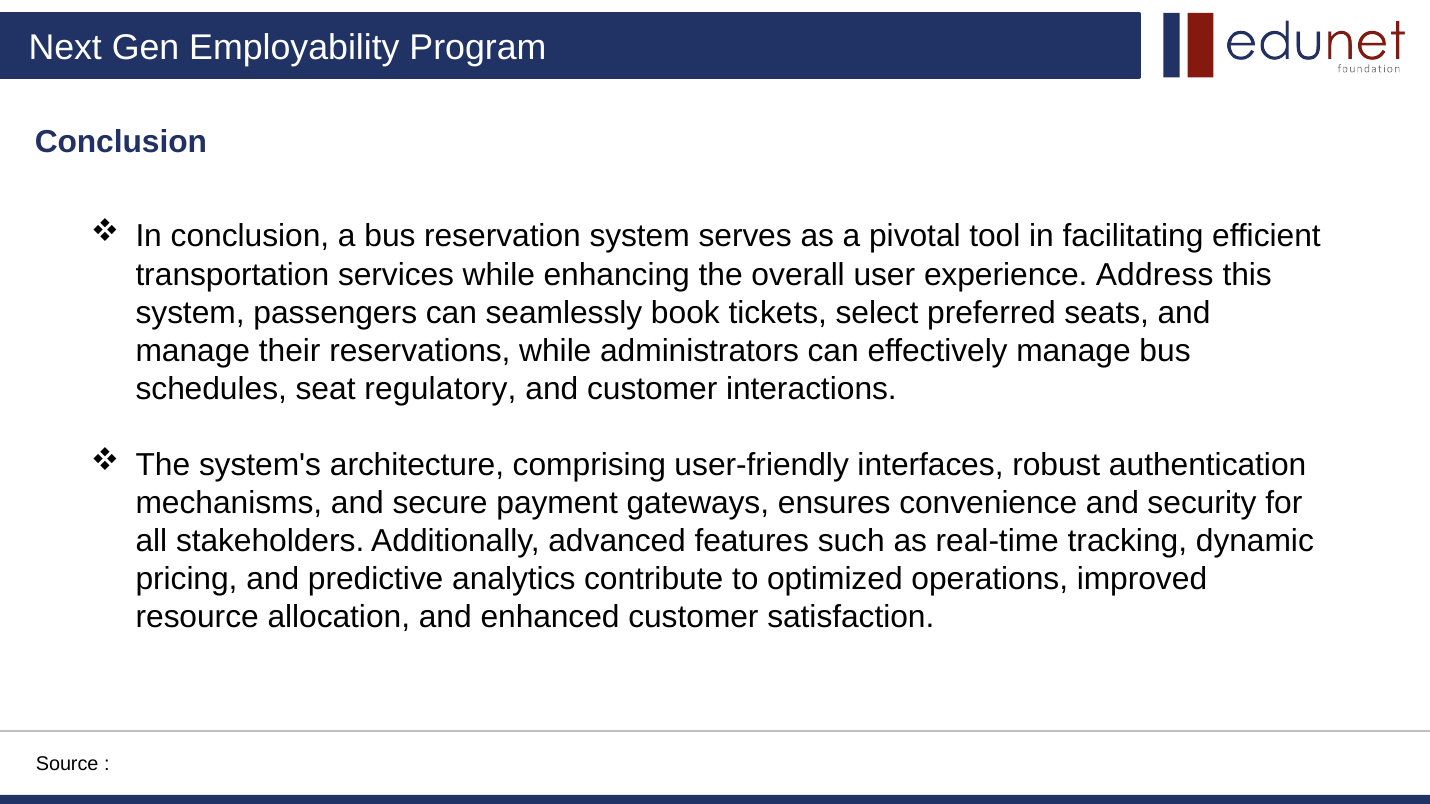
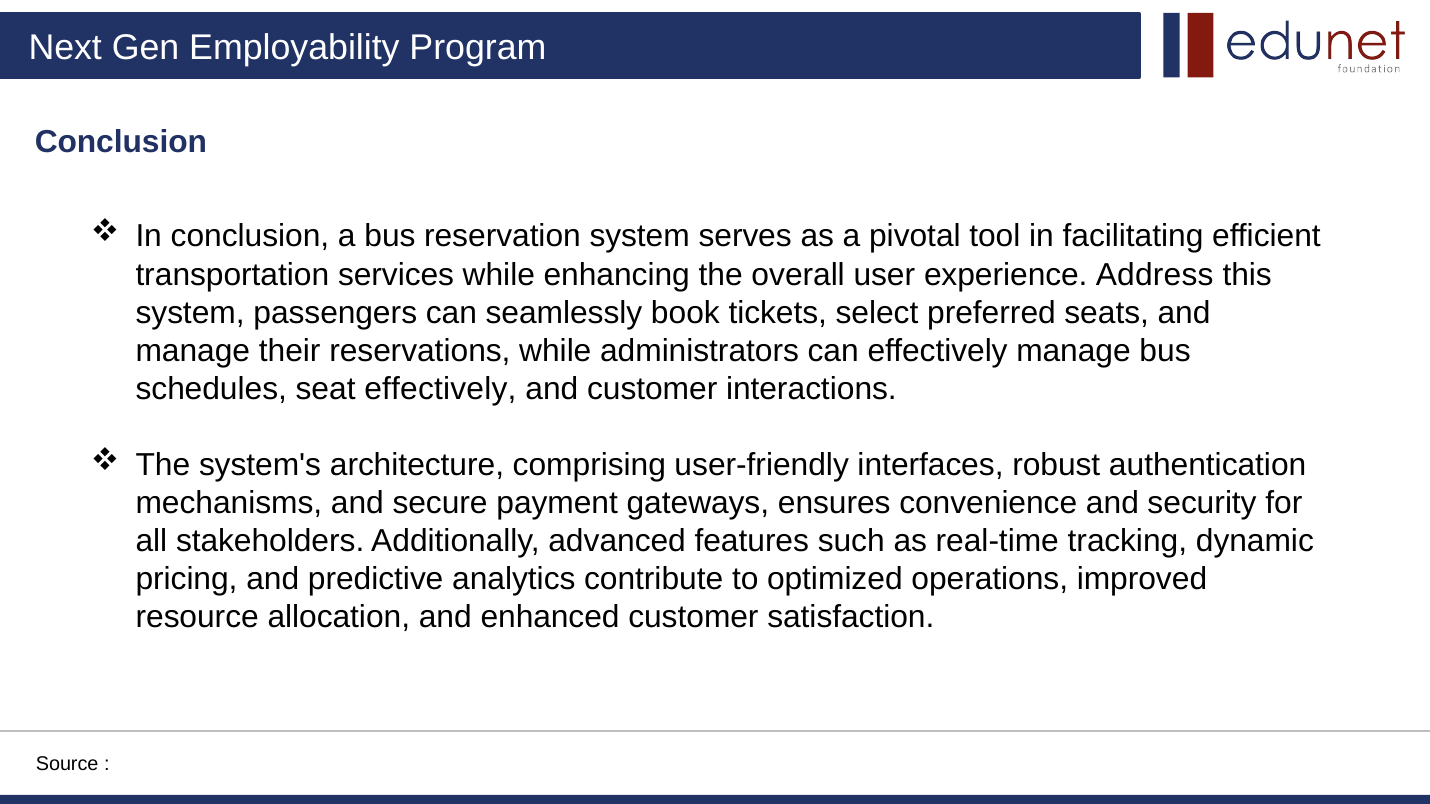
seat regulatory: regulatory -> effectively
